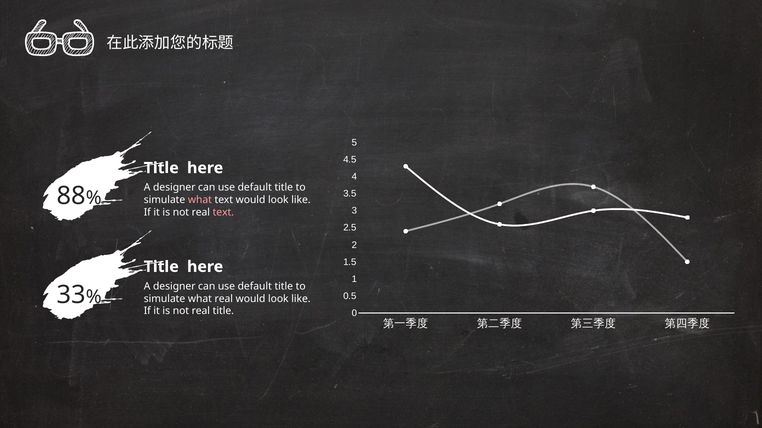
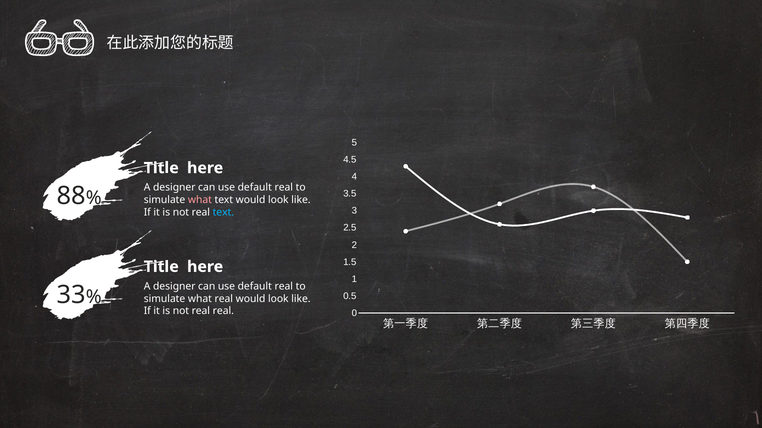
title at (284, 188): title -> real
text at (223, 213) colour: pink -> light blue
title at (284, 287): title -> real
real title: title -> real
